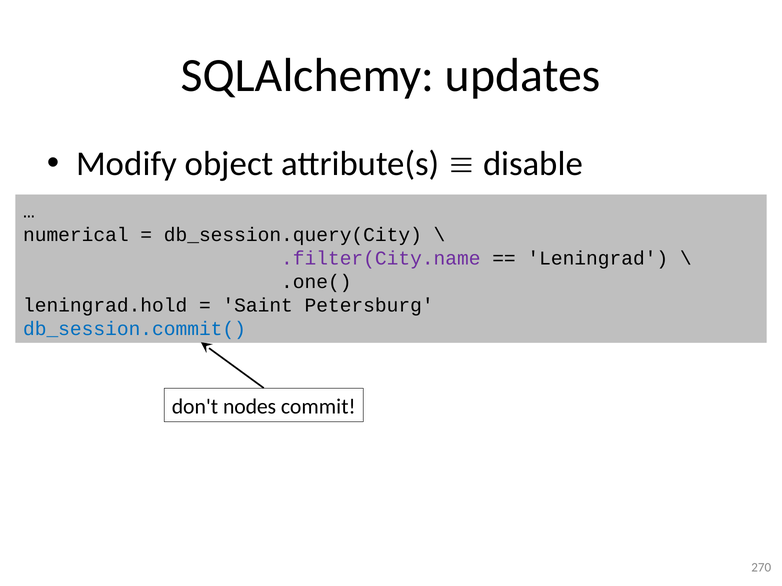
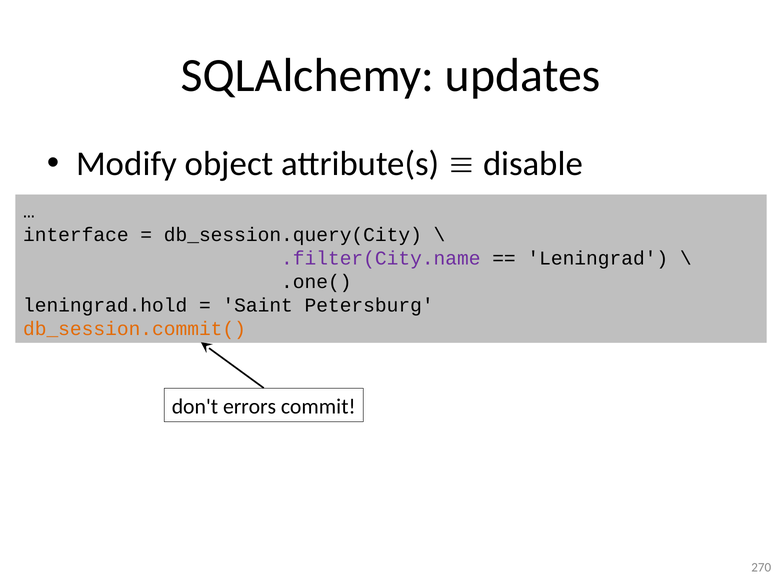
numerical: numerical -> interface
db_session.commit( colour: blue -> orange
nodes: nodes -> errors
